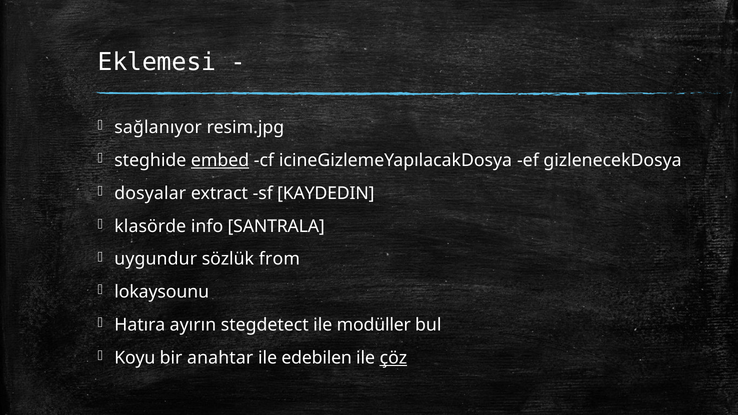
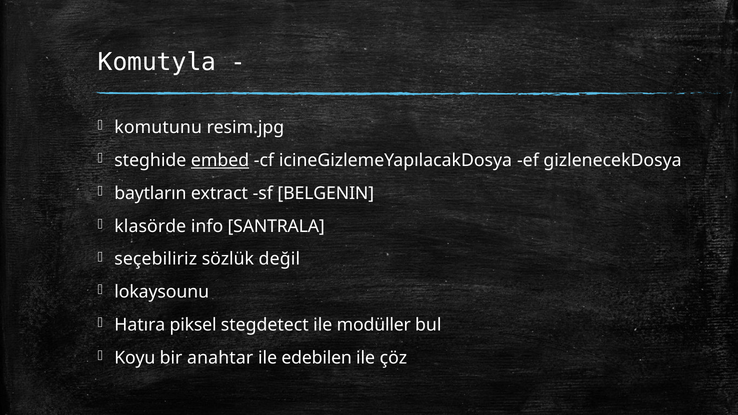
Eklemesi: Eklemesi -> Komutyla
sağlanıyor: sağlanıyor -> komutunu
dosyalar: dosyalar -> baytların
KAYDEDIN: KAYDEDIN -> BELGENIN
uygundur: uygundur -> seçebiliriz
from: from -> değil
ayırın: ayırın -> piksel
çöz underline: present -> none
